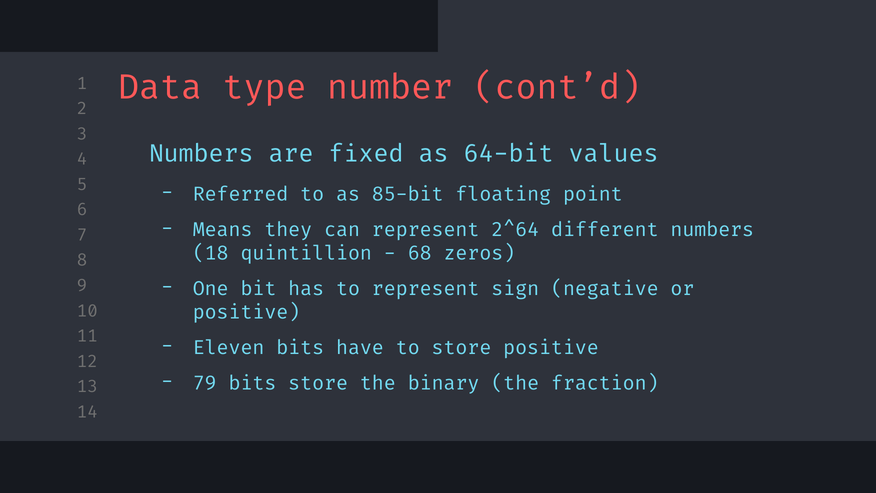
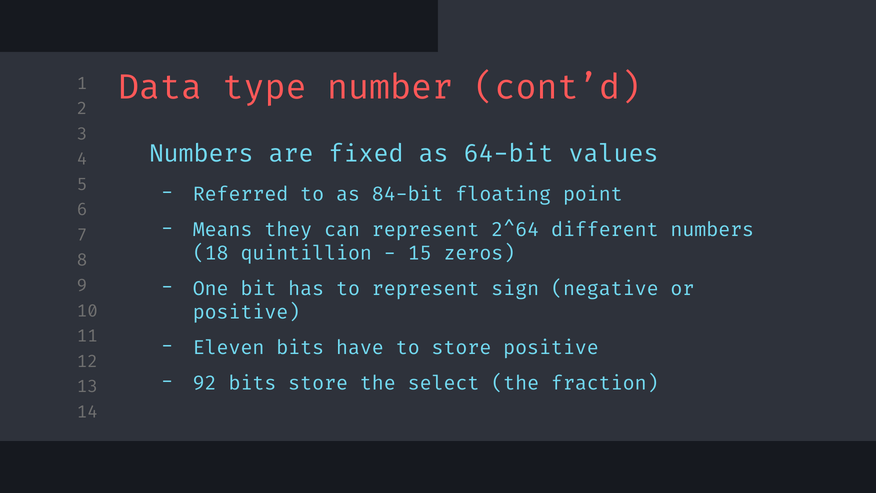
85-bit: 85-bit -> 84-bit
68: 68 -> 15
79: 79 -> 92
binary: binary -> select
